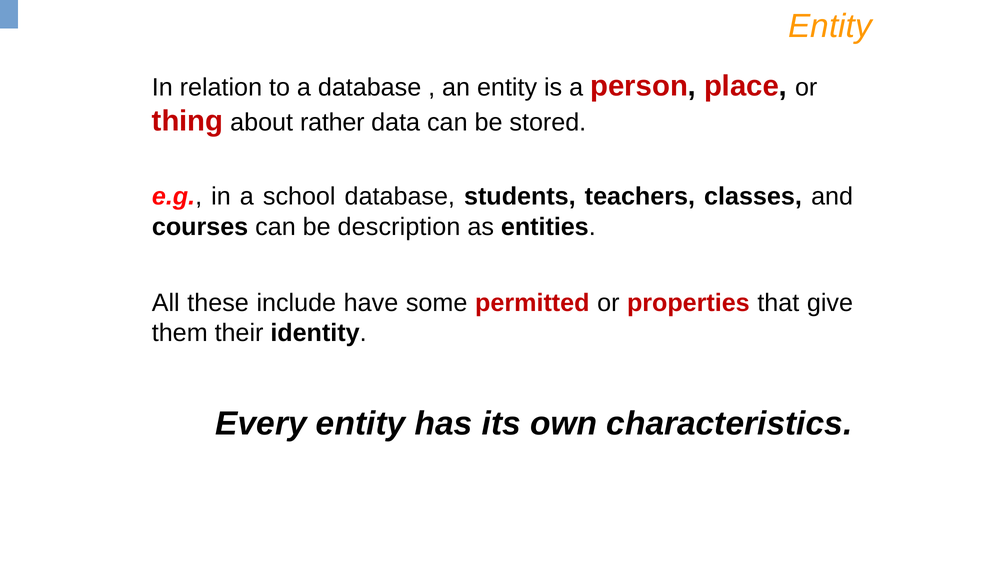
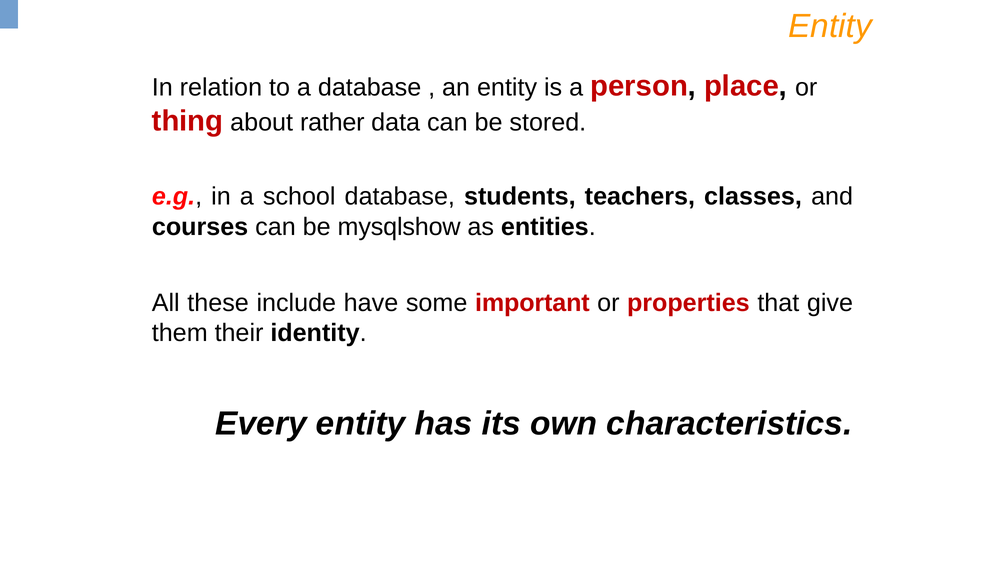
description: description -> mysqlshow
permitted: permitted -> important
